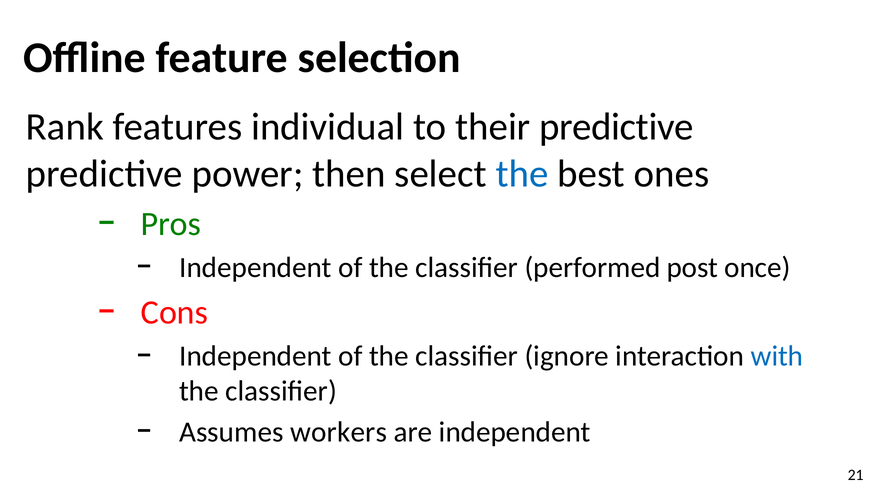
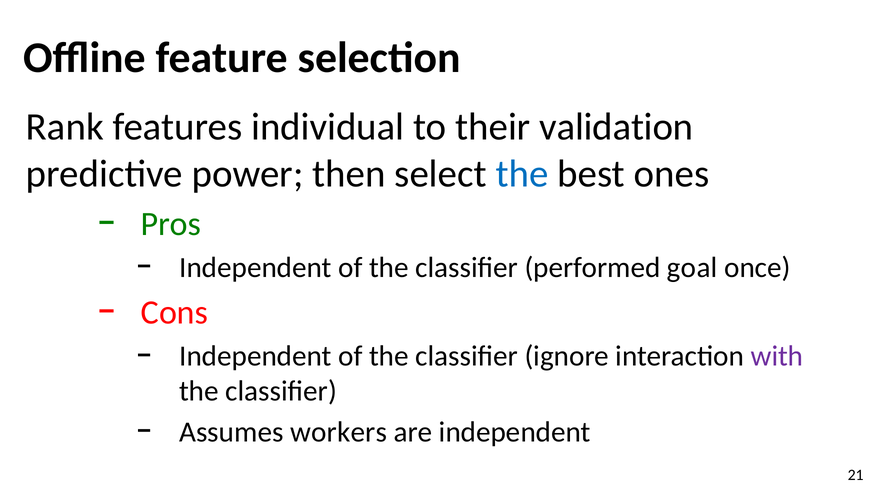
their predictive: predictive -> validation
post: post -> goal
with colour: blue -> purple
